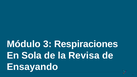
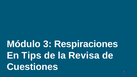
Sola: Sola -> Tips
Ensayando: Ensayando -> Cuestiones
